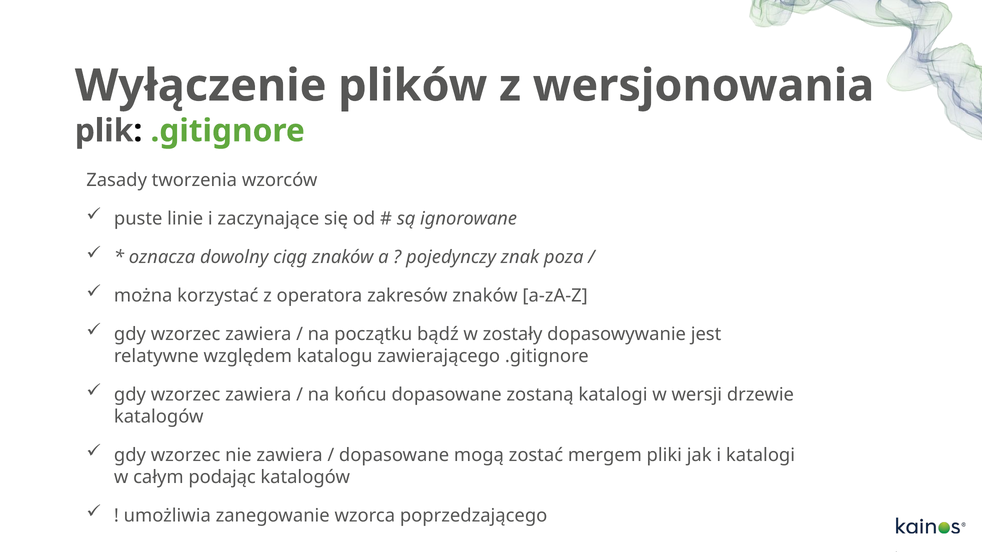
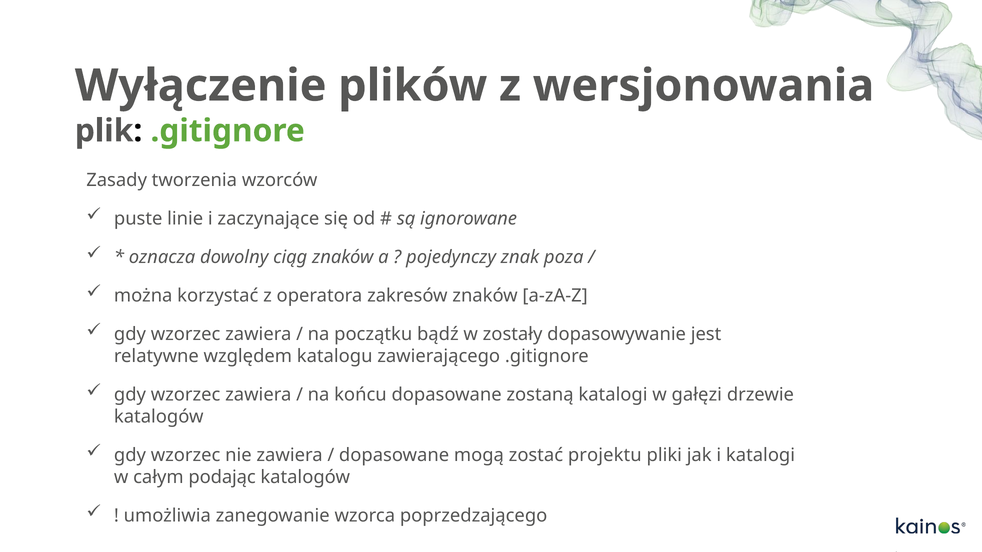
wersji: wersji -> gałęzi
mergem: mergem -> projektu
